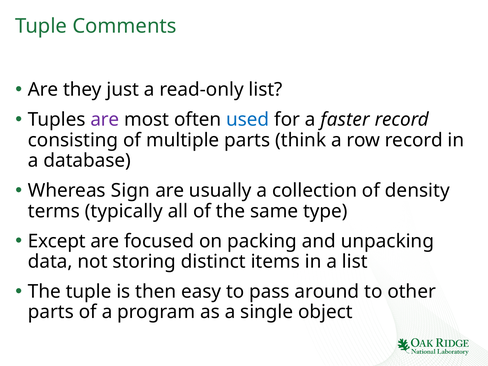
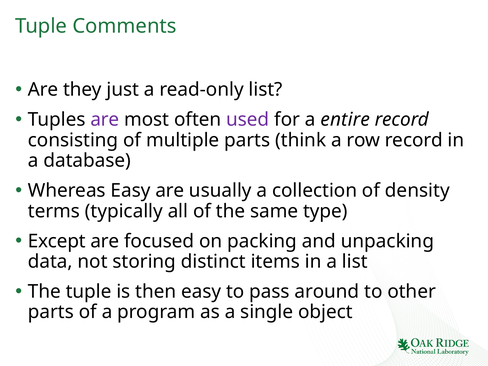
used colour: blue -> purple
faster: faster -> entire
Whereas Sign: Sign -> Easy
